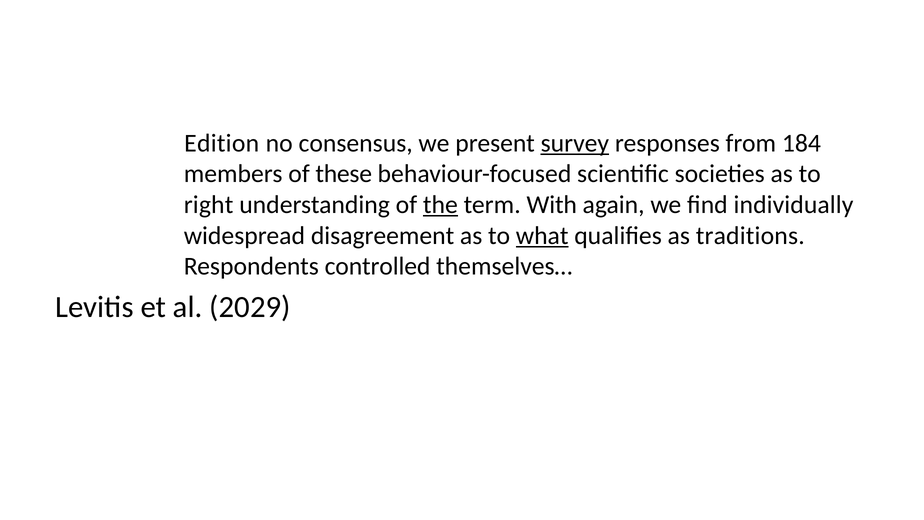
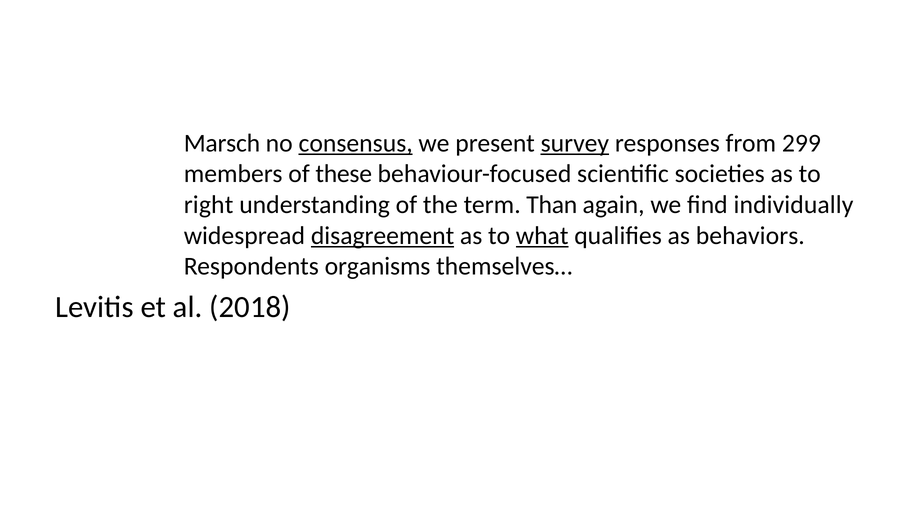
Edition: Edition -> Marsch
consensus underline: none -> present
184: 184 -> 299
the underline: present -> none
With: With -> Than
disagreement underline: none -> present
traditions: traditions -> behaviors
controlled: controlled -> organisms
2029: 2029 -> 2018
